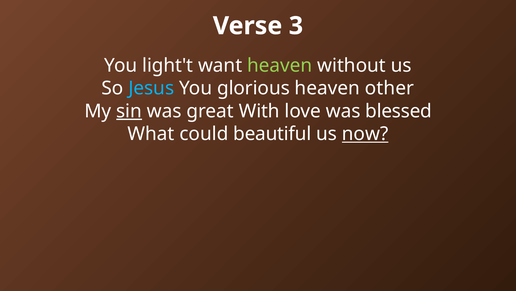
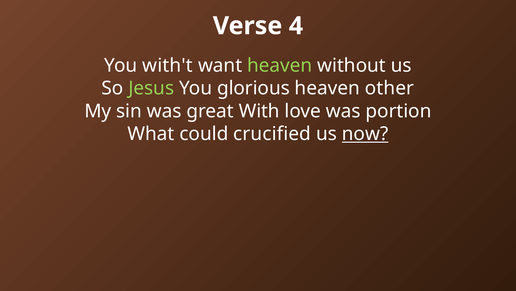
3: 3 -> 4
light't: light't -> with't
Jesus colour: light blue -> light green
sin underline: present -> none
blessed: blessed -> portion
beautiful: beautiful -> crucified
